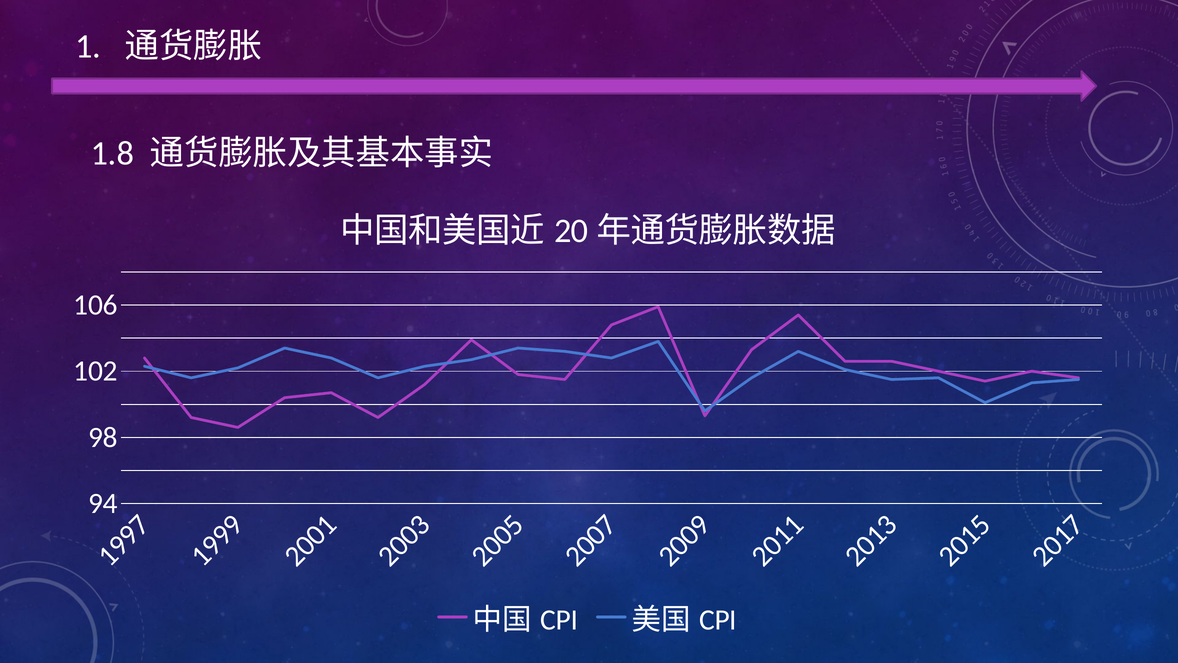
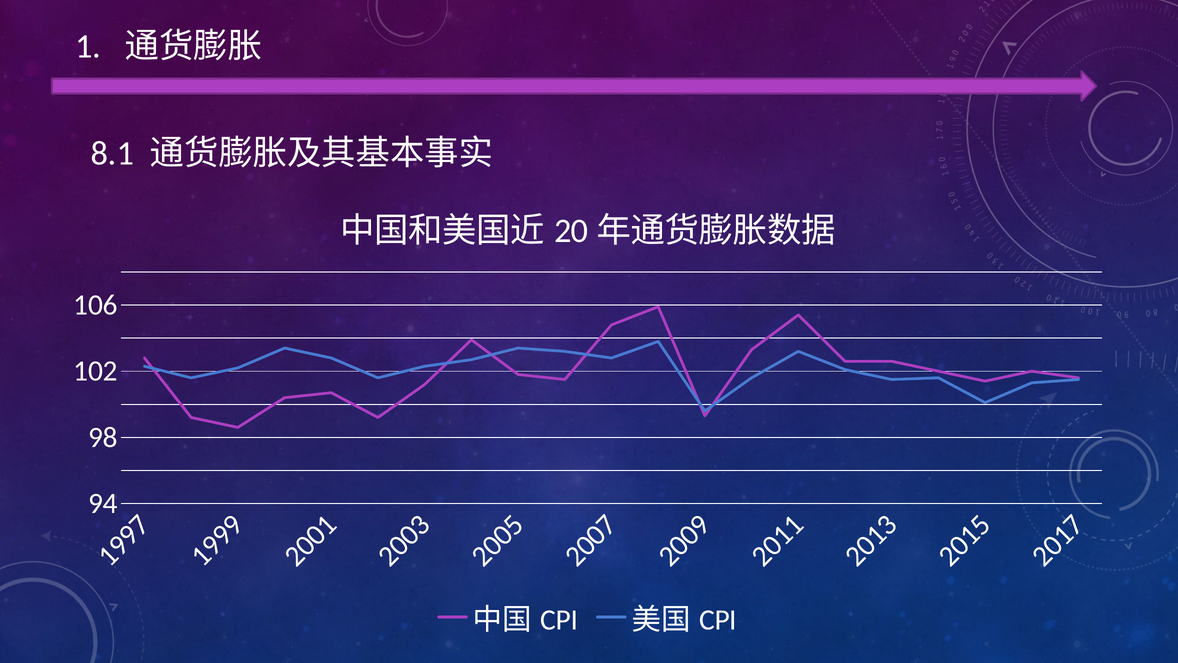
1.8: 1.8 -> 8.1
